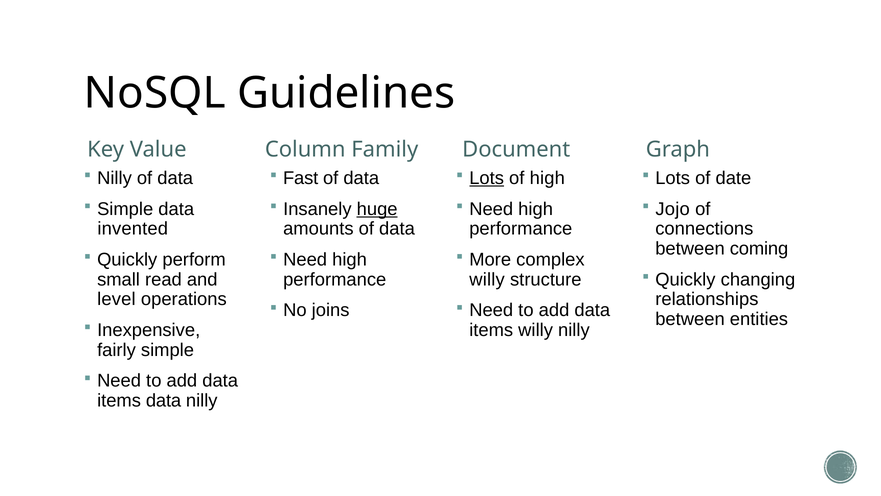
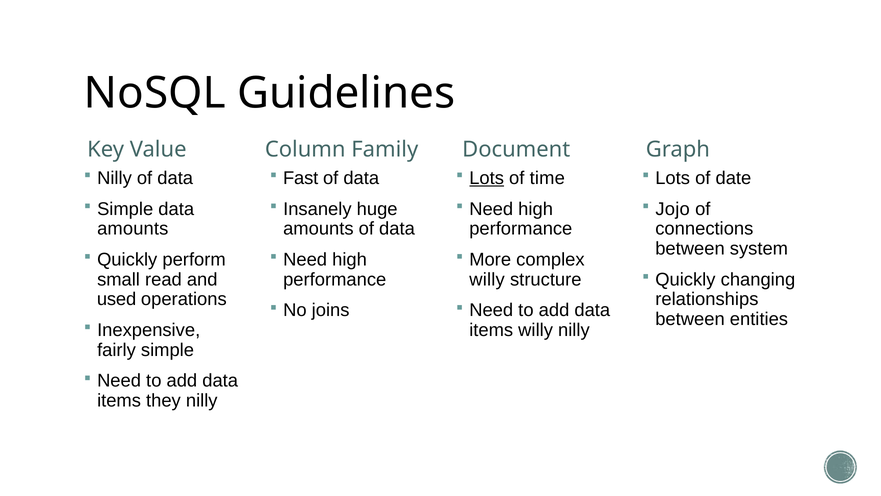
of high: high -> time
huge underline: present -> none
invented at (133, 229): invented -> amounts
coming: coming -> system
level: level -> used
items data: data -> they
